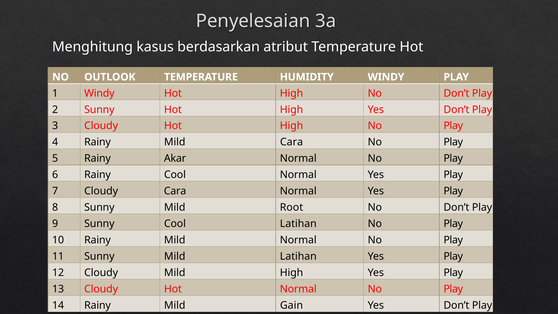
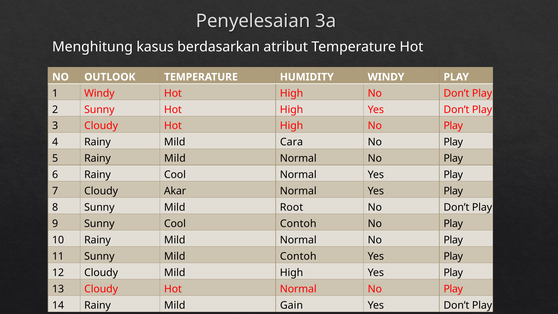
5 Rainy Akar: Akar -> Mild
Cloudy Cara: Cara -> Akar
Cool Latihan: Latihan -> Contoh
Mild Latihan: Latihan -> Contoh
